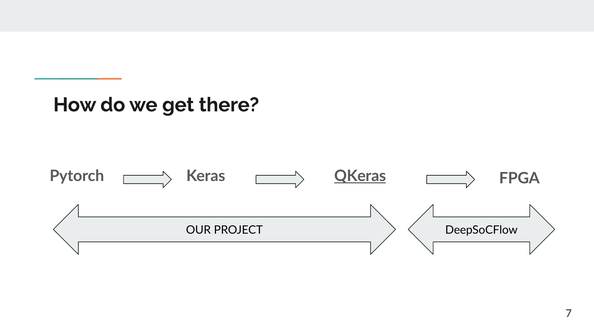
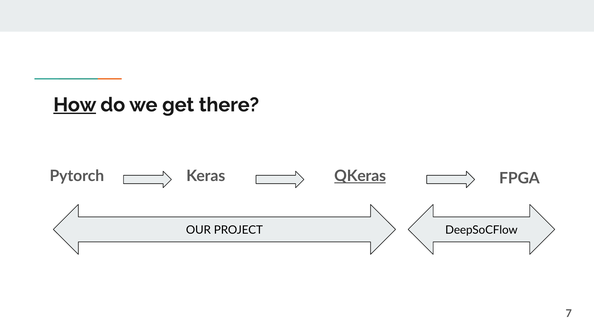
How underline: none -> present
